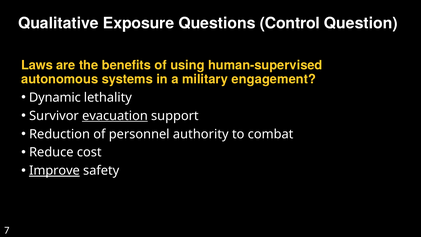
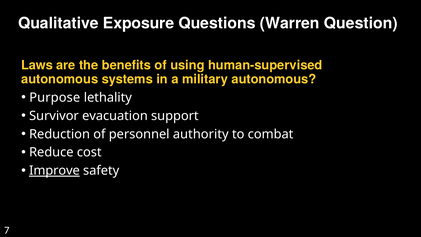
Control: Control -> Warren
military engagement: engagement -> autonomous
Dynamic: Dynamic -> Purpose
evacuation underline: present -> none
